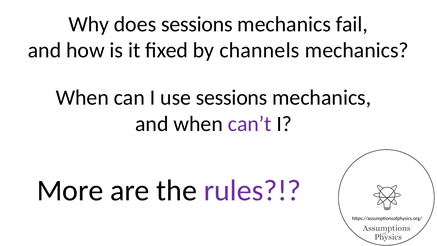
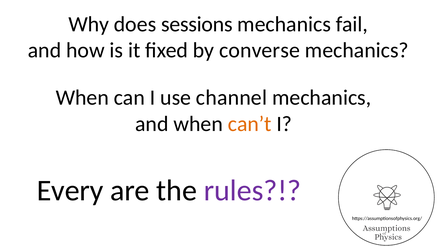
channels: channels -> converse
use sessions: sessions -> channel
can’t colour: purple -> orange
More: More -> Every
